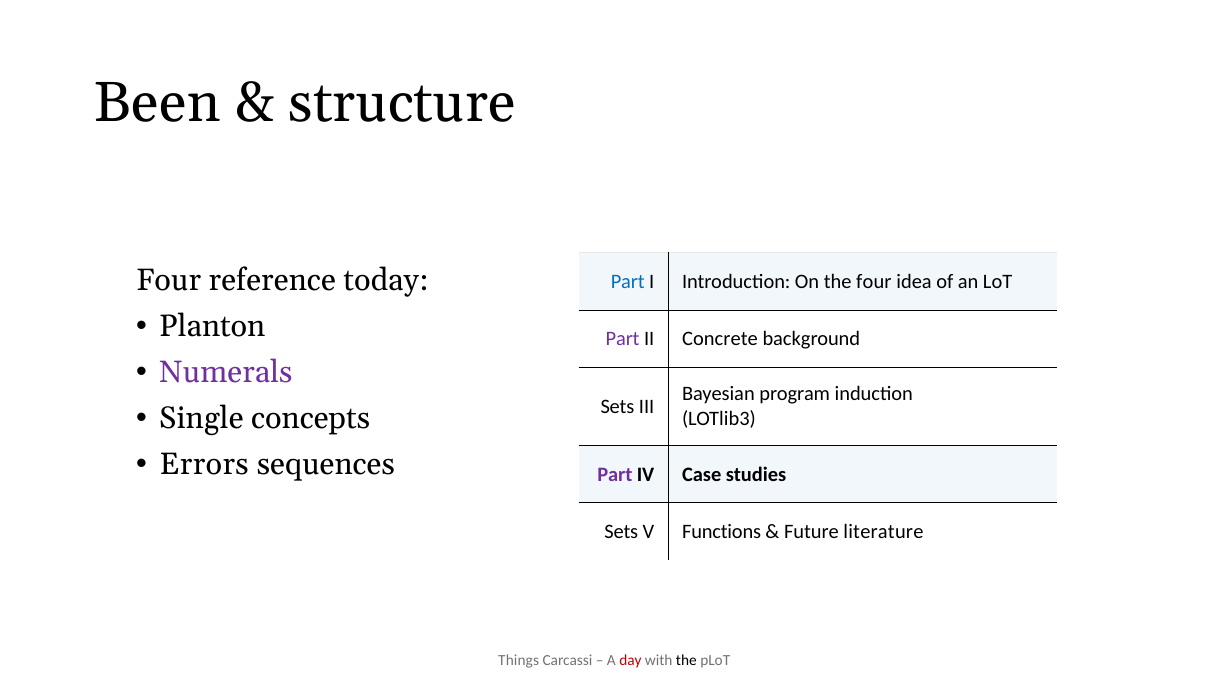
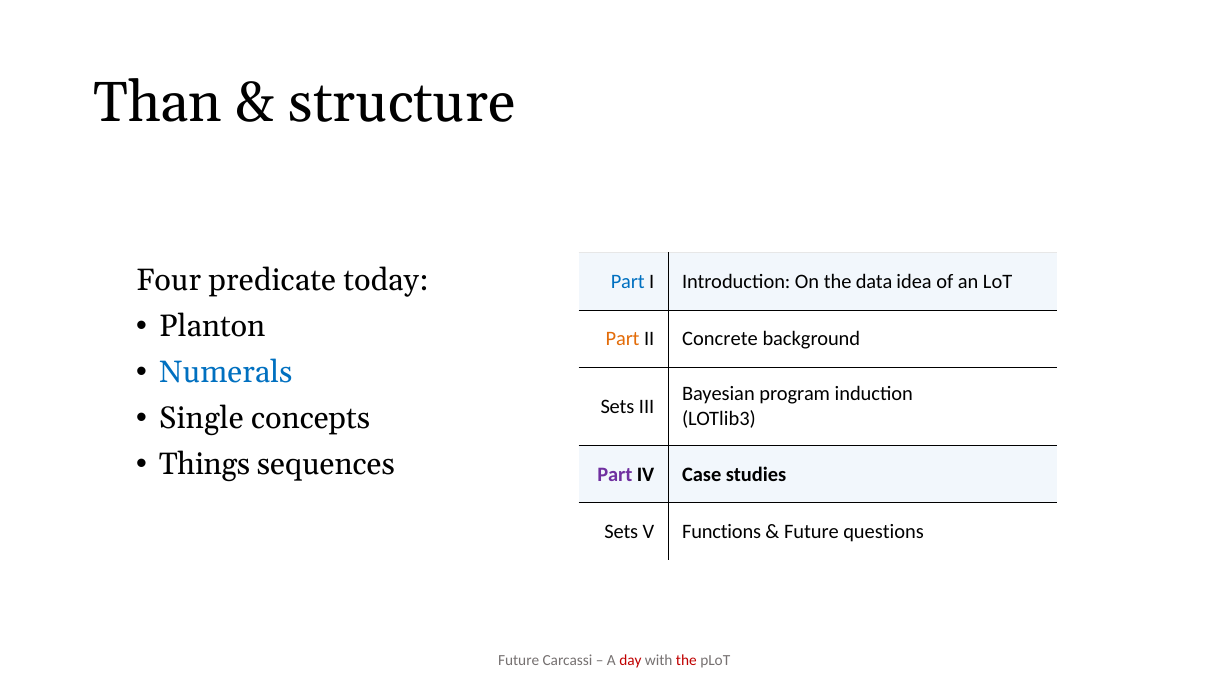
Been: Been -> Than
reference: reference -> predicate
the four: four -> data
Part at (623, 339) colour: purple -> orange
Numerals colour: purple -> blue
Errors: Errors -> Things
literature: literature -> questions
Things at (519, 660): Things -> Future
the at (686, 660) colour: black -> red
